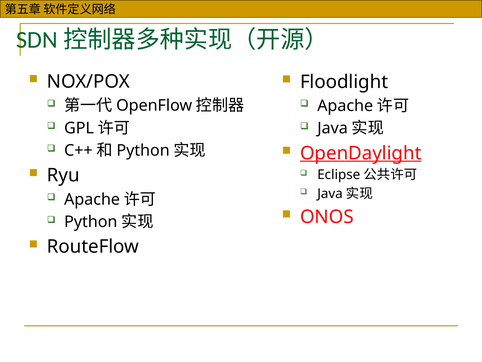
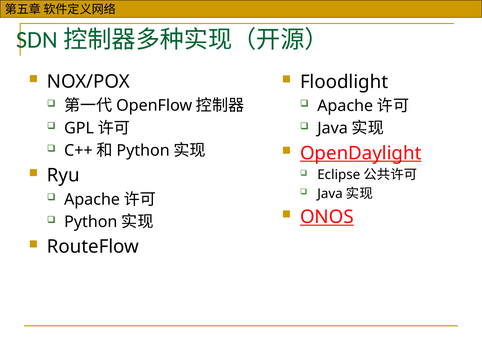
ONOS underline: none -> present
